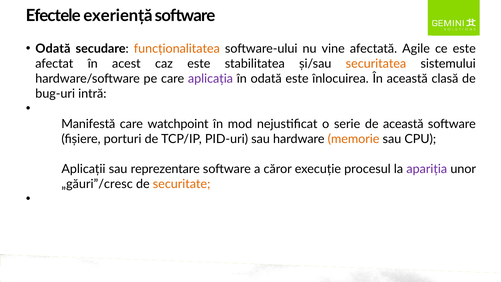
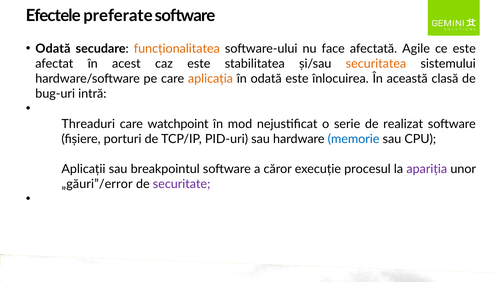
exeriență: exeriență -> preferate
vine: vine -> face
aplicația colour: purple -> orange
Manifestă: Manifestă -> Threaduri
de această: această -> realizat
memorie colour: orange -> blue
reprezentare: reprezentare -> breakpointul
„găuri”/cresc: „găuri”/cresc -> „găuri”/error
securitate colour: orange -> purple
